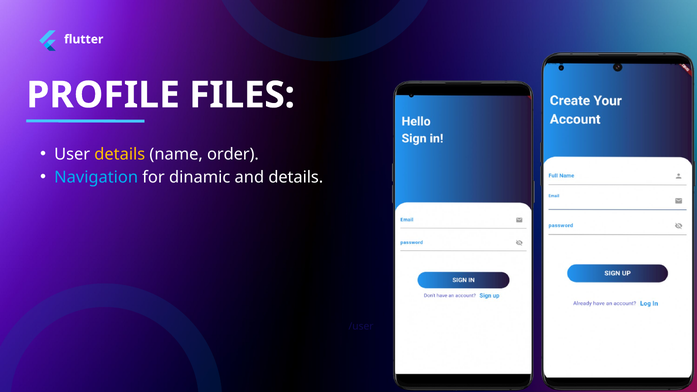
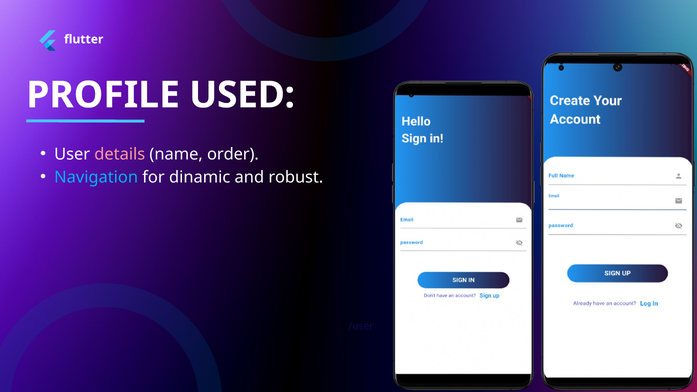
FILES: FILES -> USED
details at (120, 154) colour: yellow -> pink
and details: details -> robust
